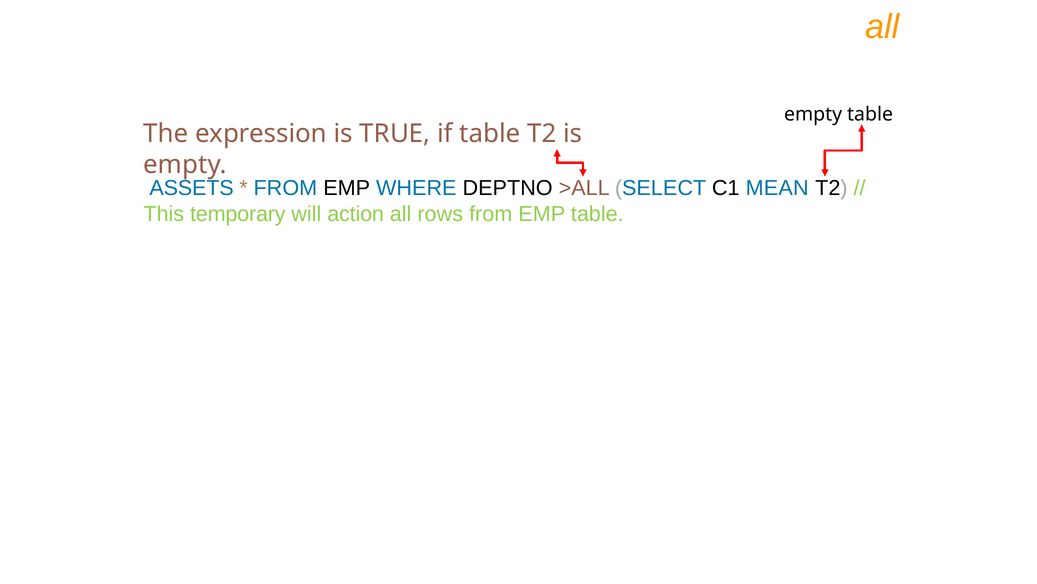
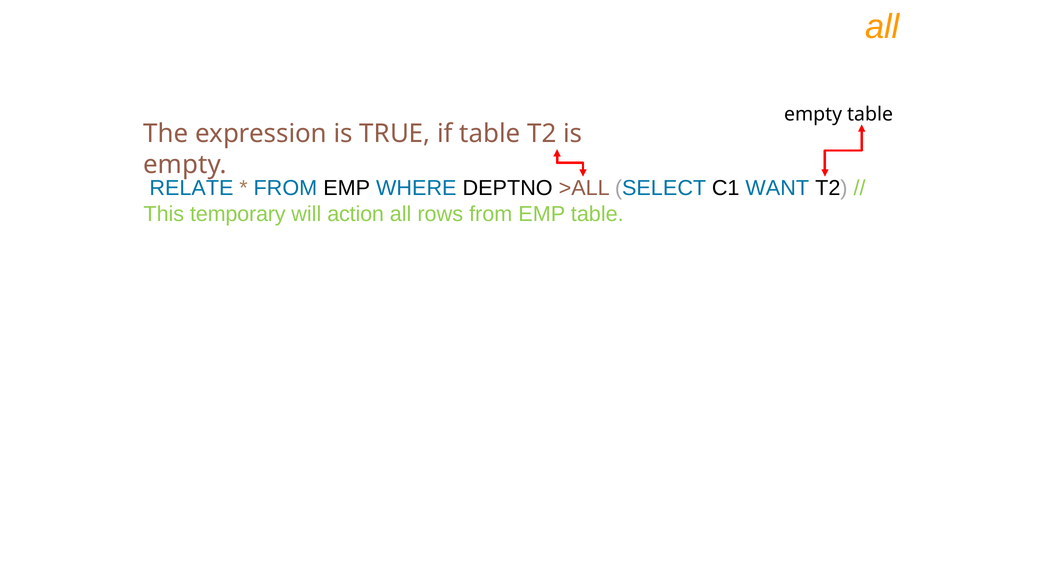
ASSETS: ASSETS -> RELATE
MEAN: MEAN -> WANT
